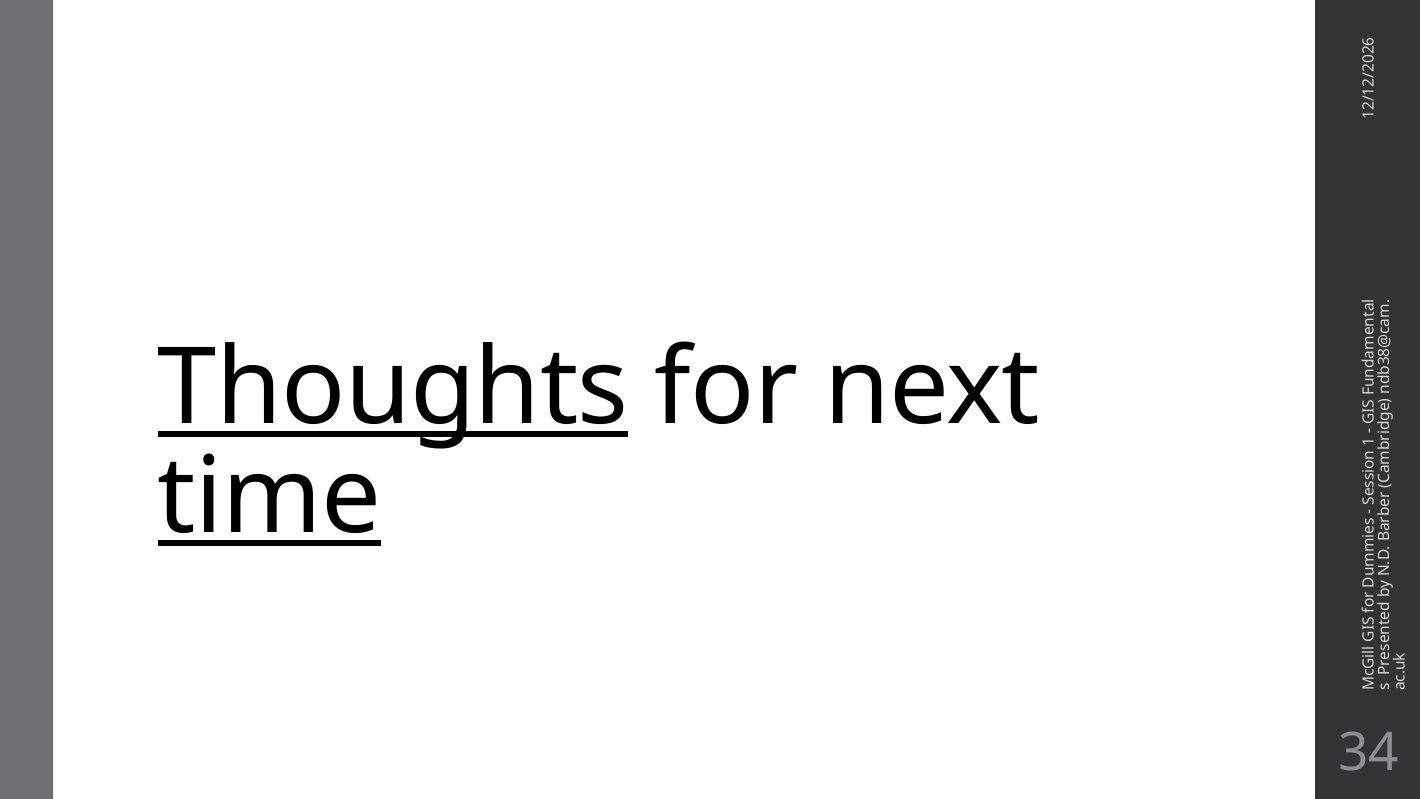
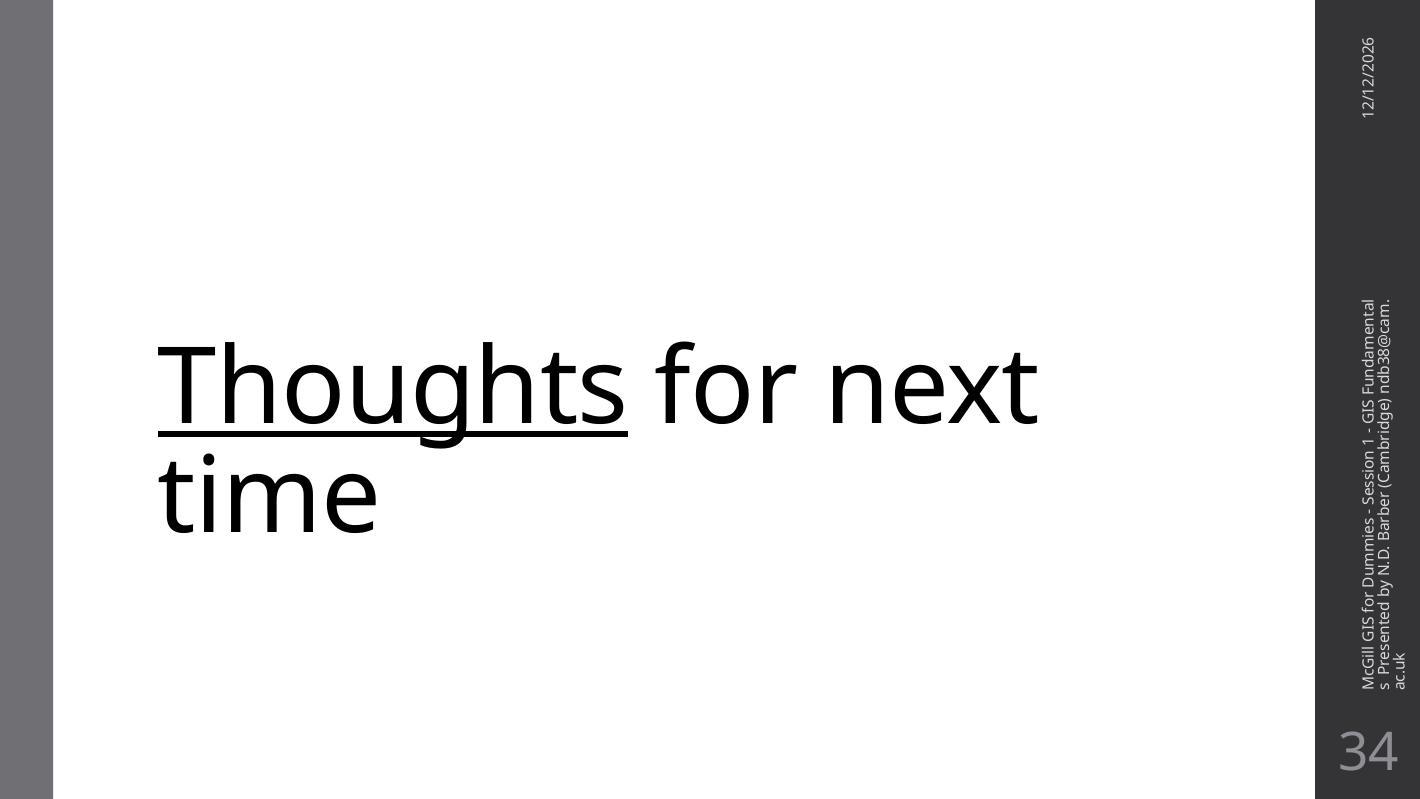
time underline: present -> none
